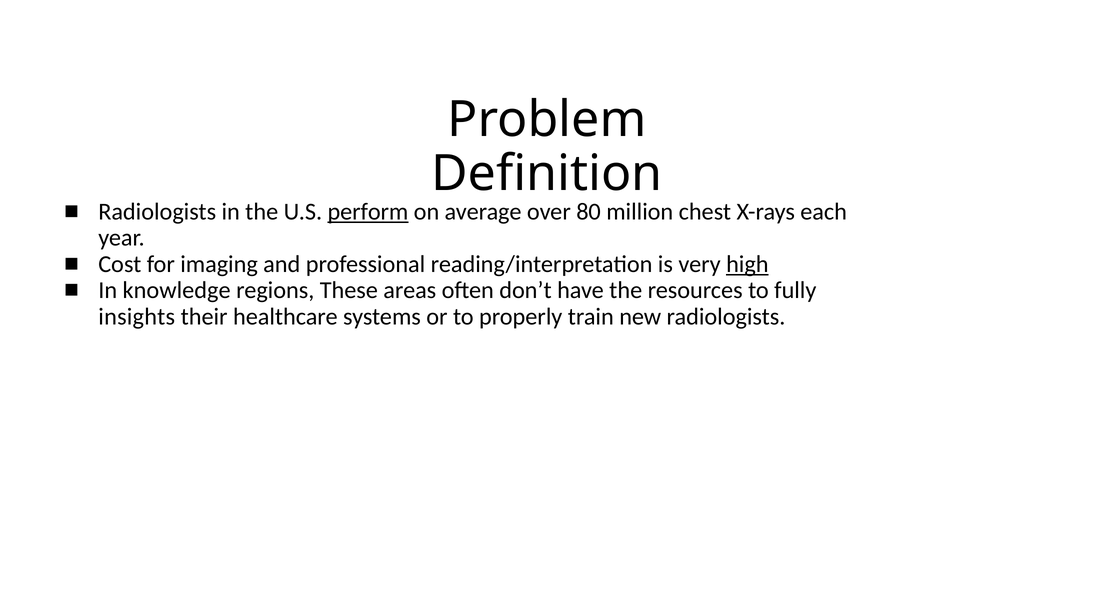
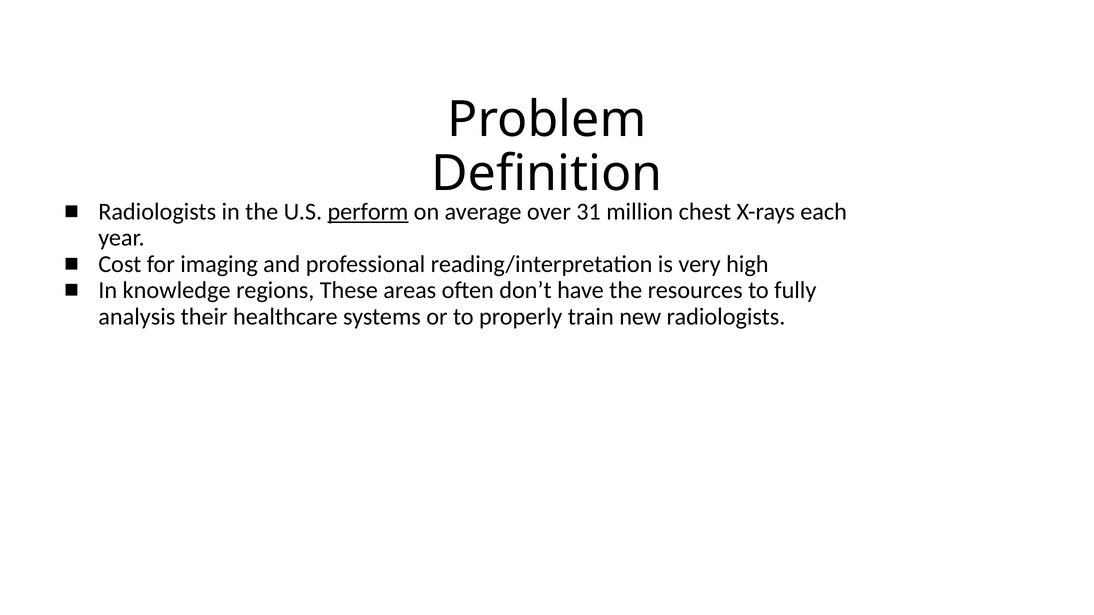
80: 80 -> 31
high underline: present -> none
insights: insights -> analysis
